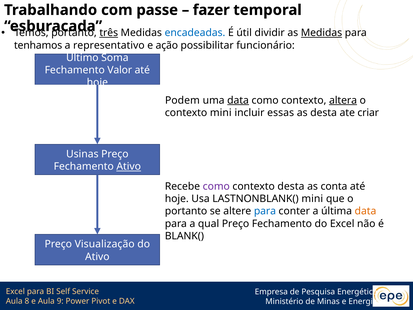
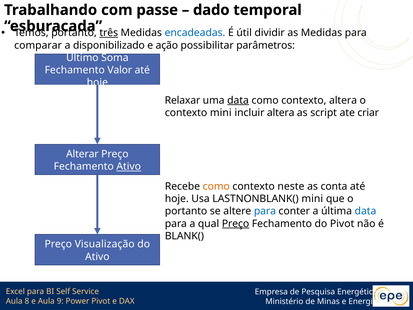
fazer: fazer -> dado
Medidas at (321, 33) underline: present -> none
tenhamos: tenhamos -> comparar
representativo: representativo -> disponibilizado
funcionário: funcionário -> parâmetros
Podem: Podem -> Relaxar
altera at (343, 100) underline: present -> none
incluir essas: essas -> altera
as desta: desta -> script
Usinas: Usinas -> Alterar
como at (216, 186) colour: purple -> orange
contexto desta: desta -> neste
data at (365, 211) colour: orange -> blue
Preço at (236, 223) underline: none -> present
do Excel: Excel -> Pivot
